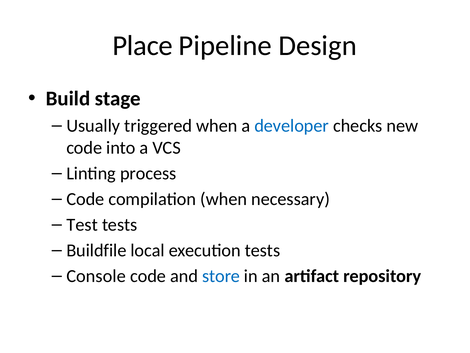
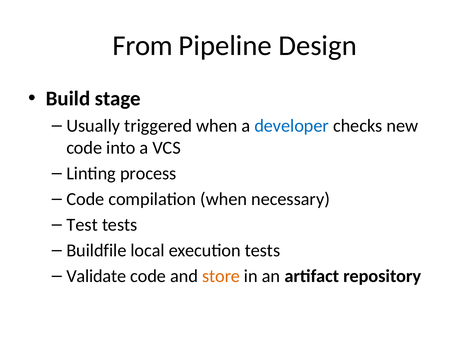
Place: Place -> From
Console: Console -> Validate
store colour: blue -> orange
